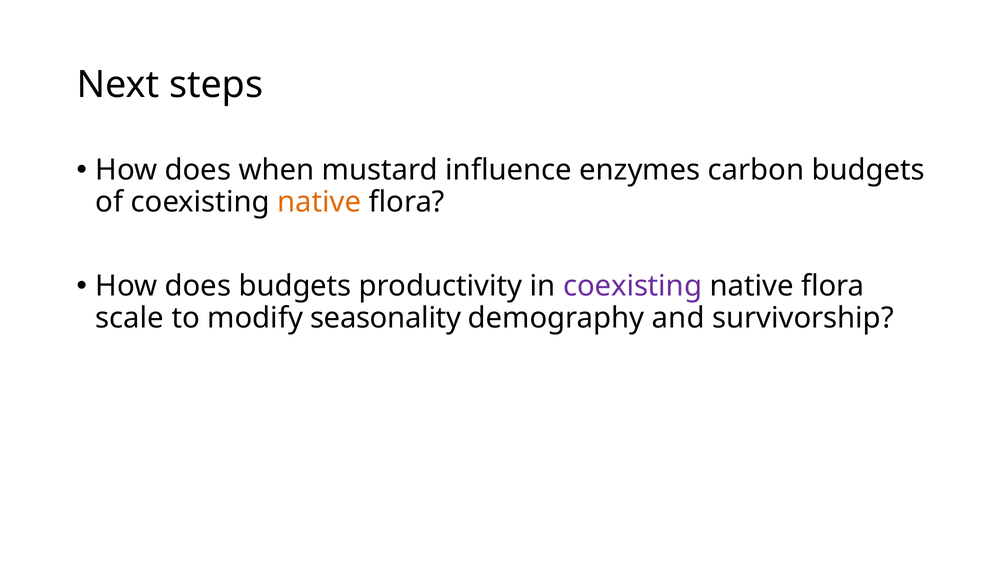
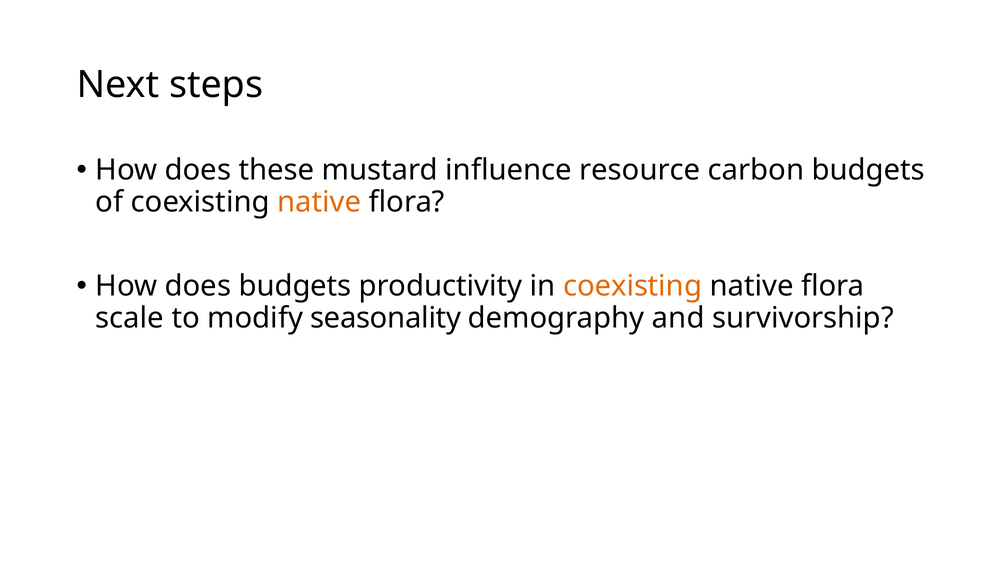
when: when -> these
enzymes: enzymes -> resource
coexisting at (633, 286) colour: purple -> orange
